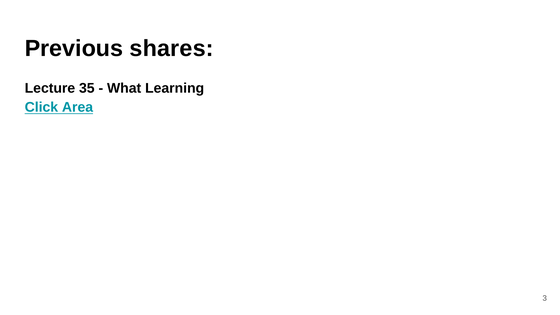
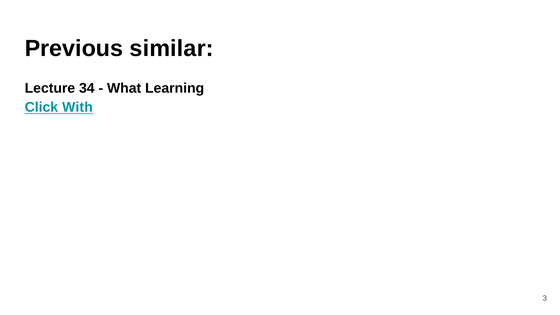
shares: shares -> similar
35: 35 -> 34
Area: Area -> With
